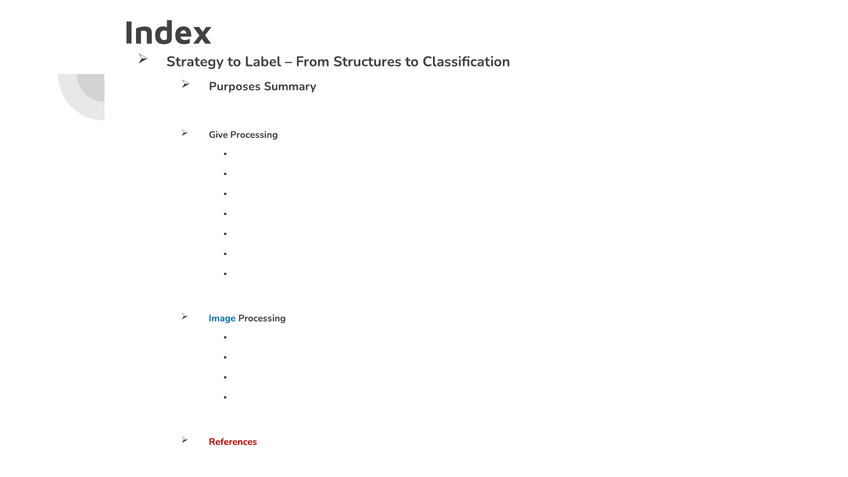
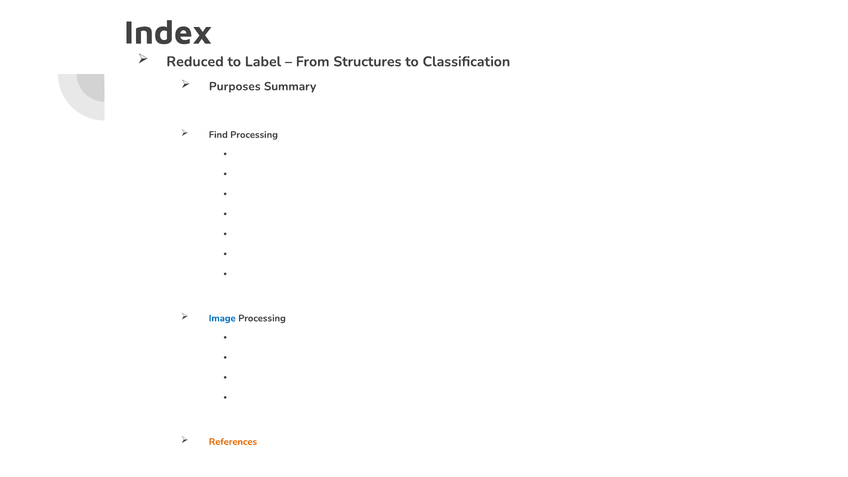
Strategy: Strategy -> Reduced
Give: Give -> Find
References colour: red -> orange
